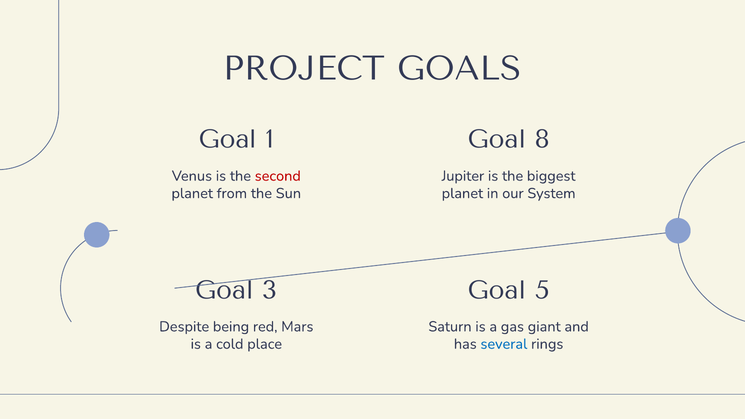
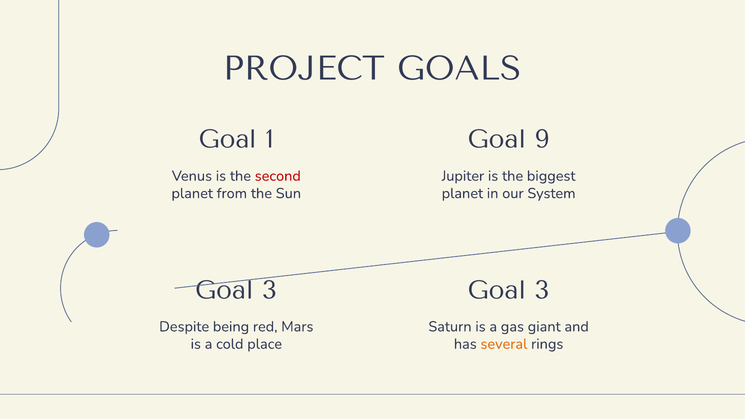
8: 8 -> 9
3 Goal 5: 5 -> 3
several colour: blue -> orange
